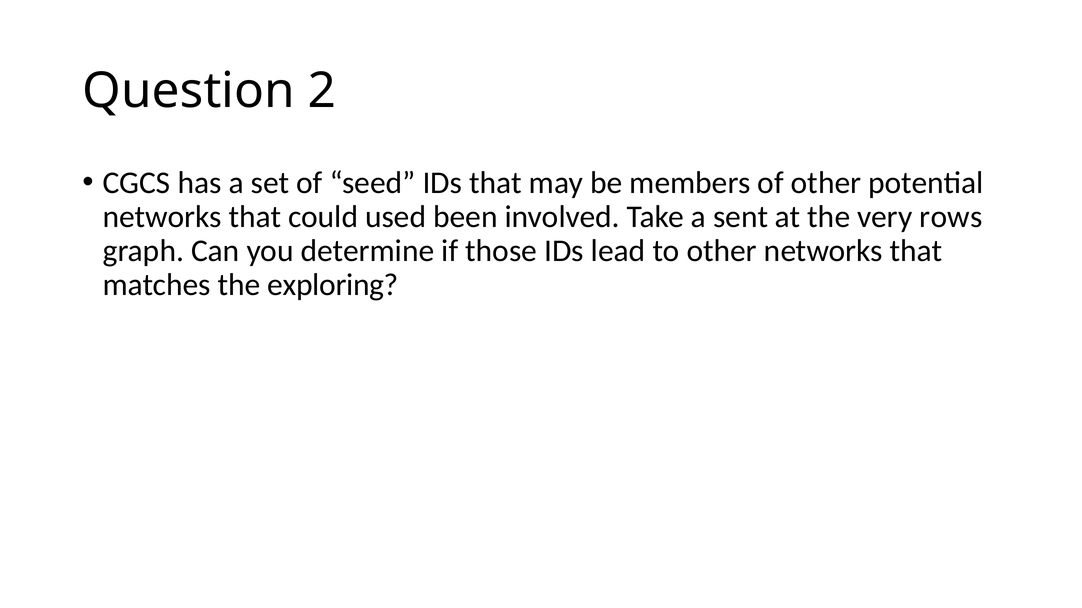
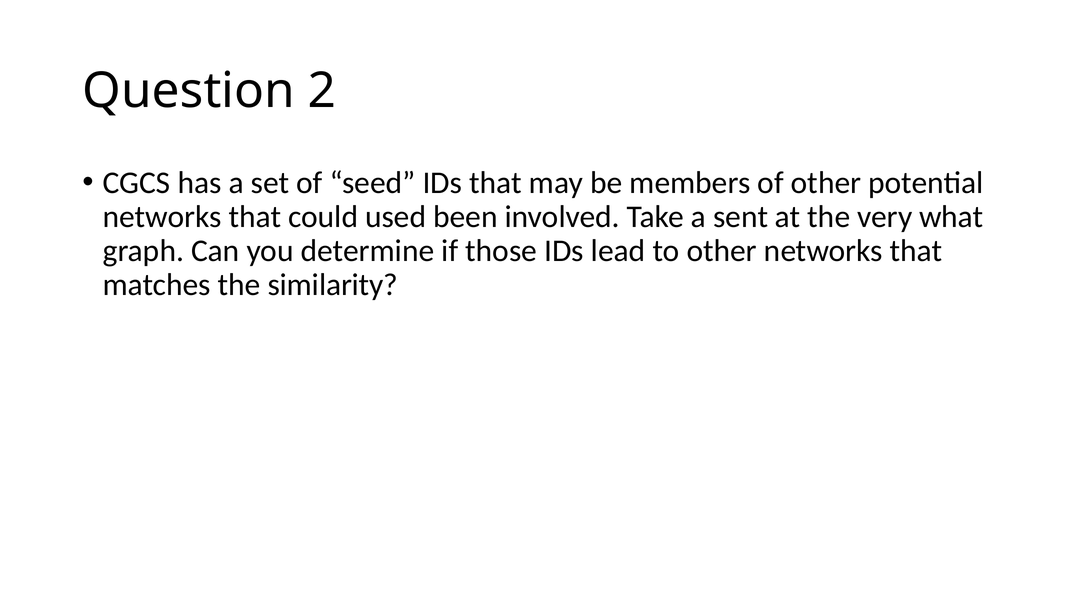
rows: rows -> what
exploring: exploring -> similarity
